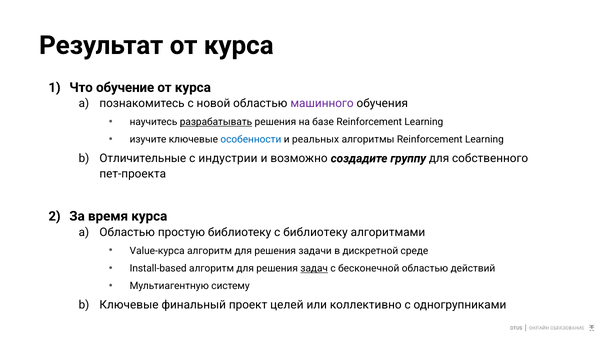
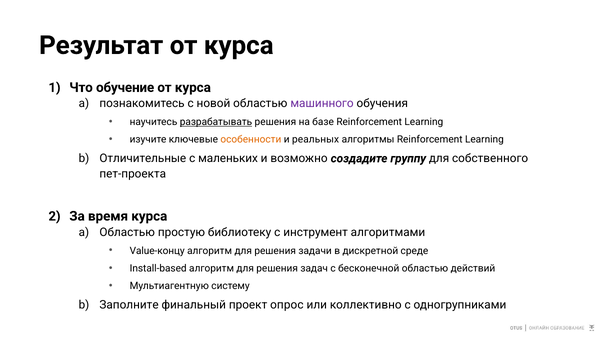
особенности colour: blue -> orange
индустрии: индустрии -> маленьких
с библиотеку: библиотеку -> инструмент
Value-курса: Value-курса -> Value-концу
задач underline: present -> none
Ключевые at (129, 304): Ключевые -> Заполните
целей: целей -> опрос
